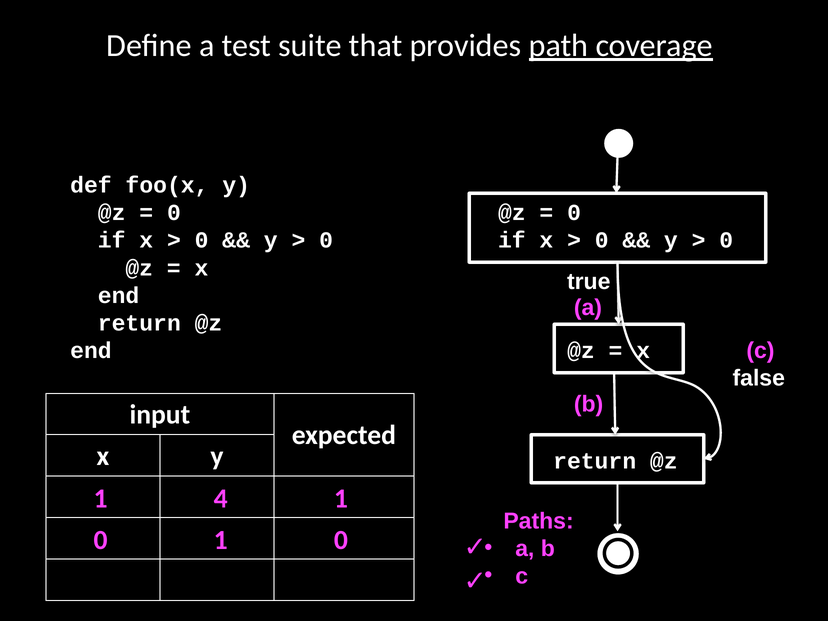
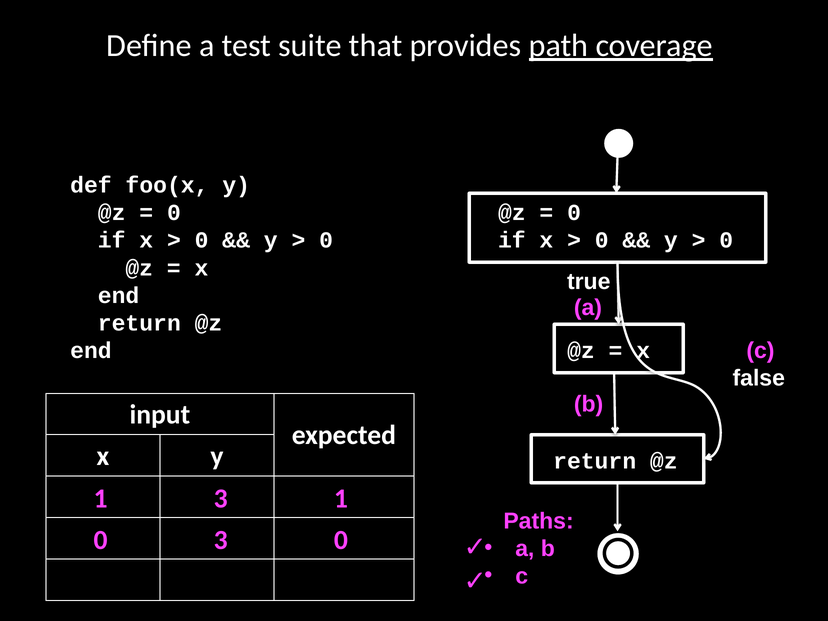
1 4: 4 -> 3
0 1: 1 -> 3
